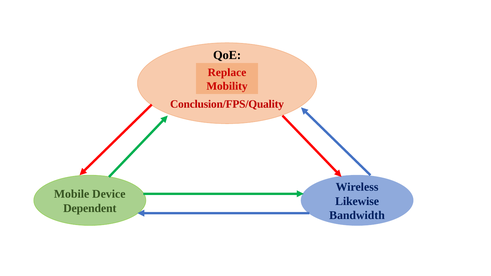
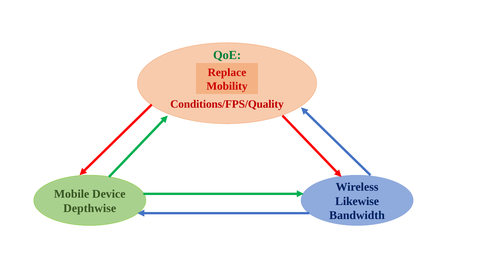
QoE colour: black -> green
Conclusion/FPS/Quality: Conclusion/FPS/Quality -> Conditions/FPS/Quality
Dependent: Dependent -> Depthwise
